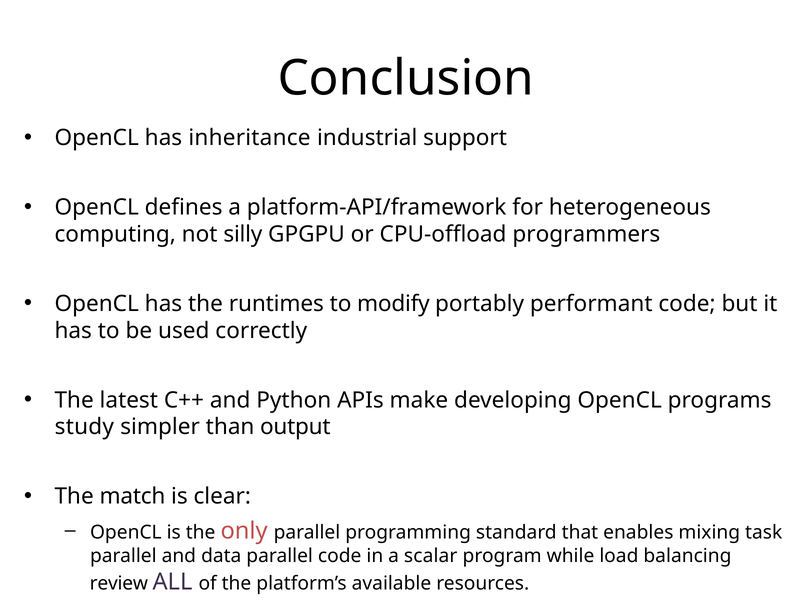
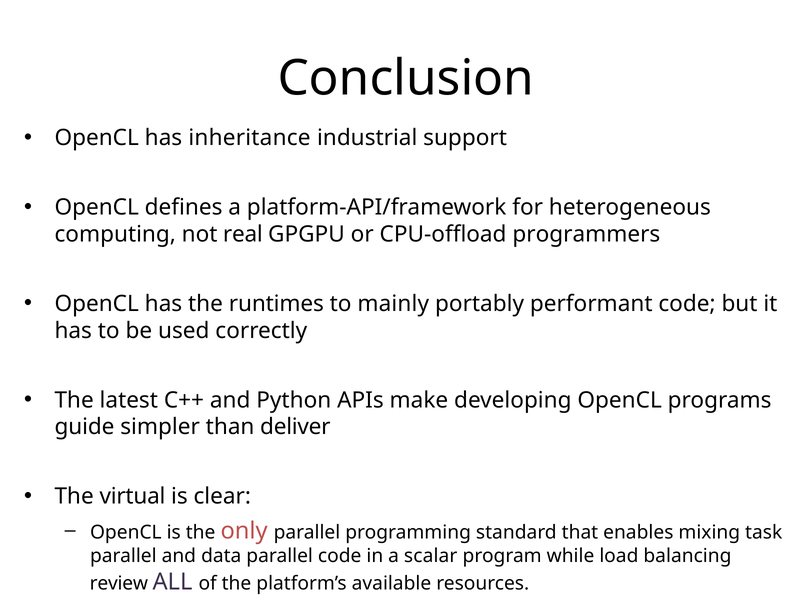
silly: silly -> real
modify: modify -> mainly
study: study -> guide
output: output -> deliver
match: match -> virtual
